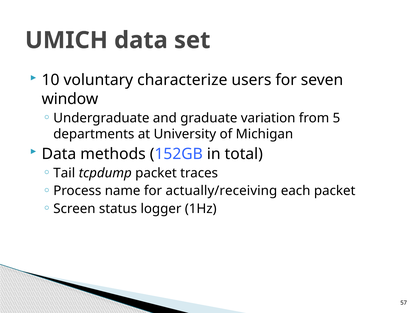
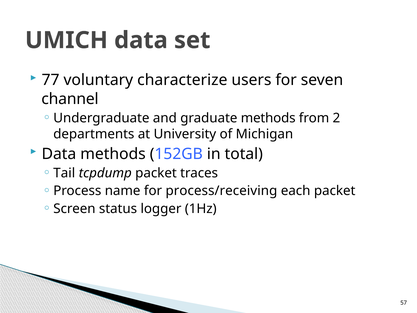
10: 10 -> 77
window: window -> channel
graduate variation: variation -> methods
5: 5 -> 2
actually/receiving: actually/receiving -> process/receiving
